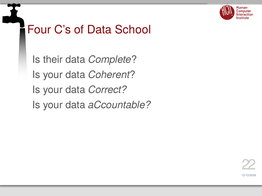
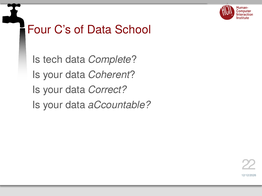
their: their -> tech
